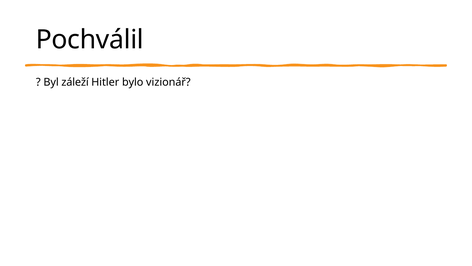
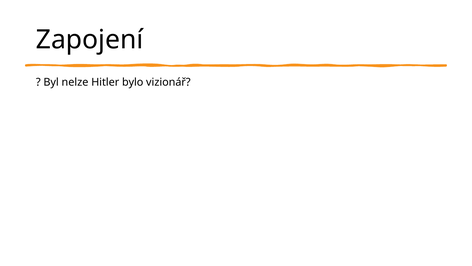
Pochválil: Pochválil -> Zapojení
záleží: záleží -> nelze
